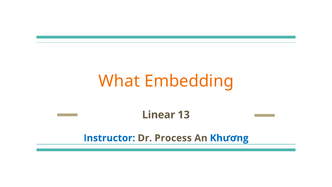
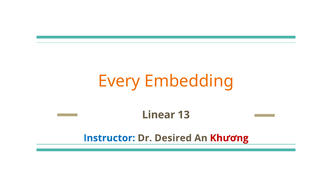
What: What -> Every
Process: Process -> Desired
Khương colour: blue -> red
